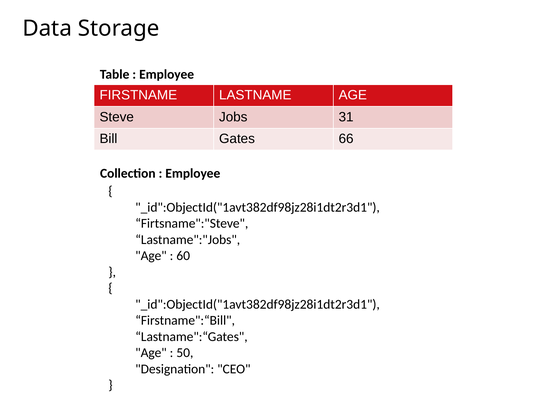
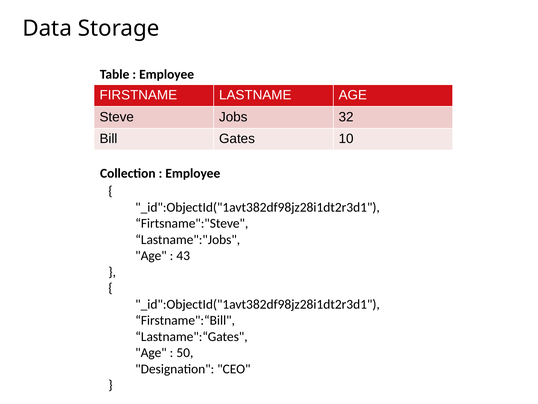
31: 31 -> 32
66: 66 -> 10
60: 60 -> 43
